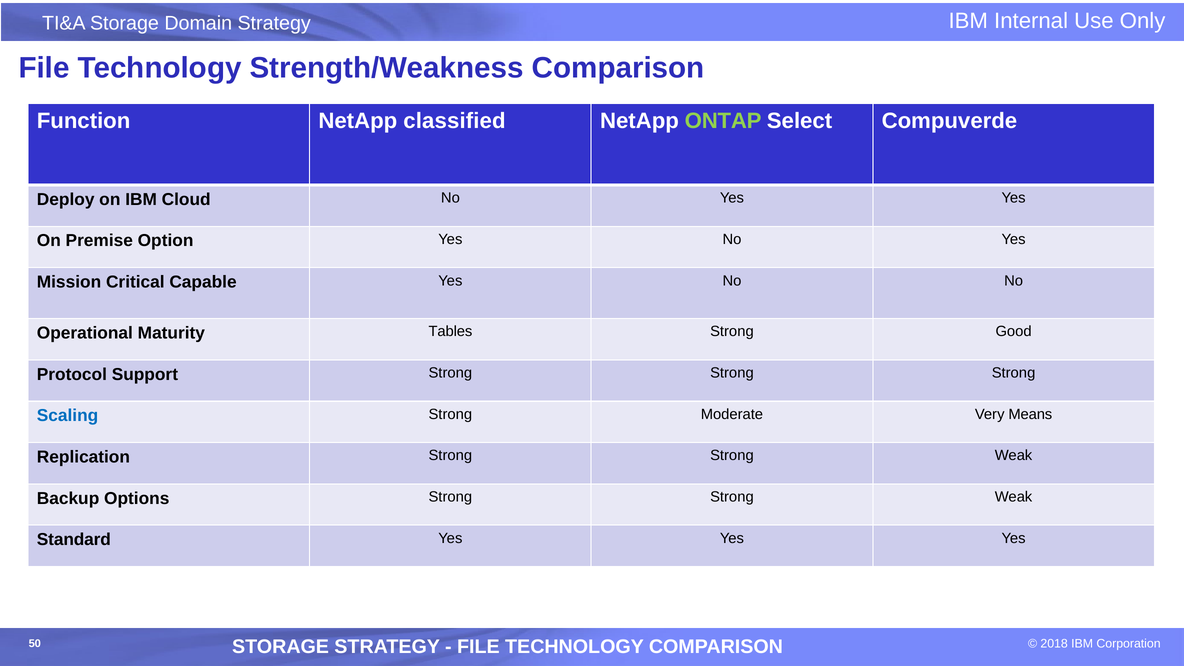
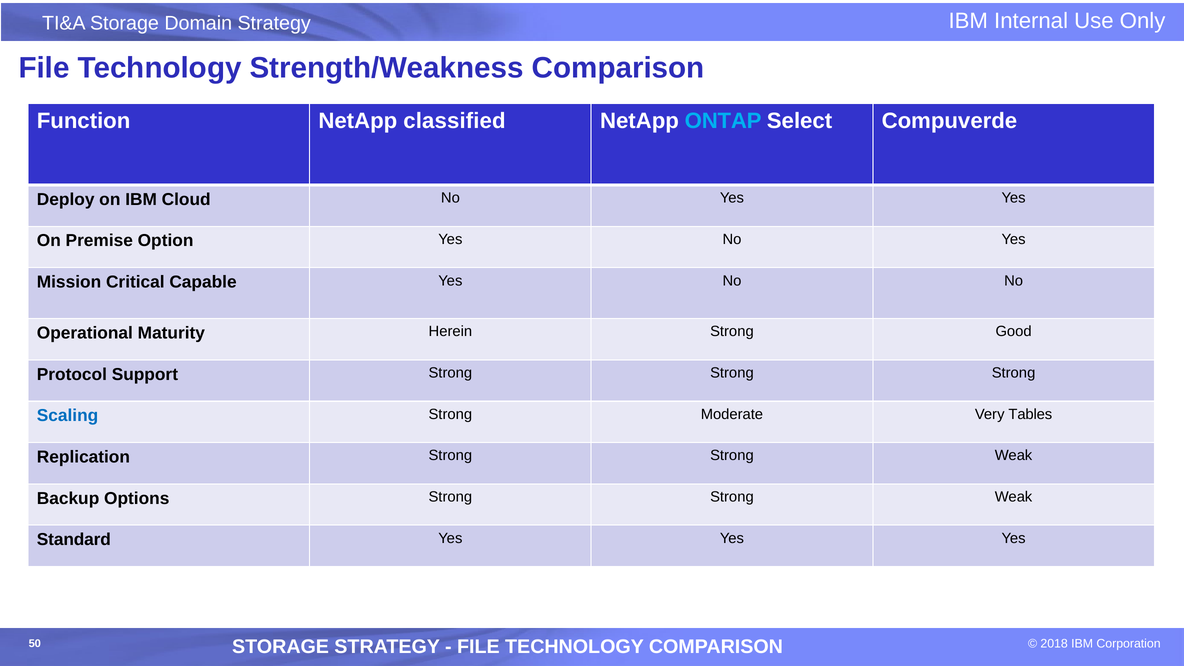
ONTAP colour: light green -> light blue
Tables: Tables -> Herein
Means: Means -> Tables
